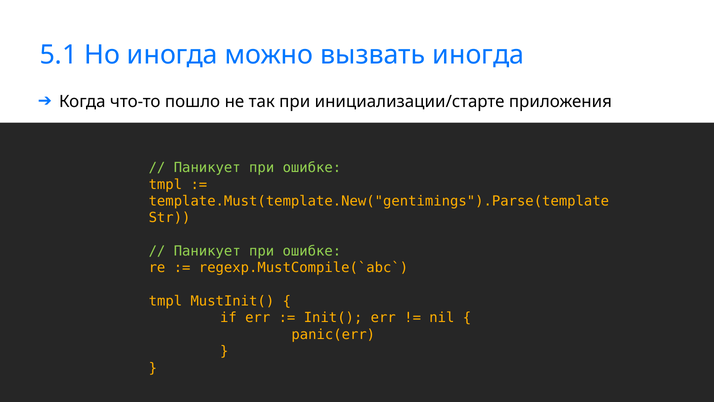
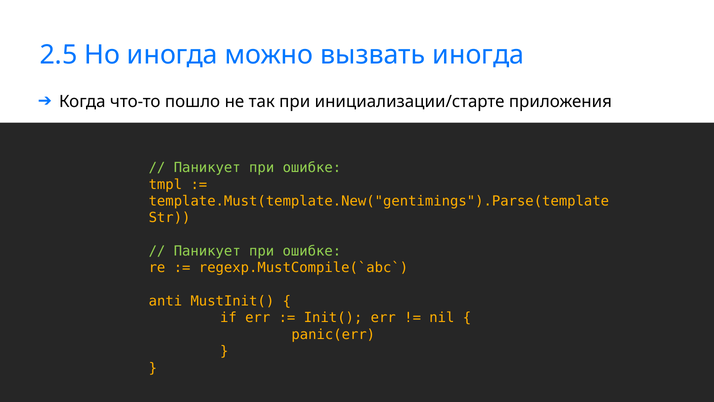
5.1: 5.1 -> 2.5
tmpl at (165, 301): tmpl -> anti
